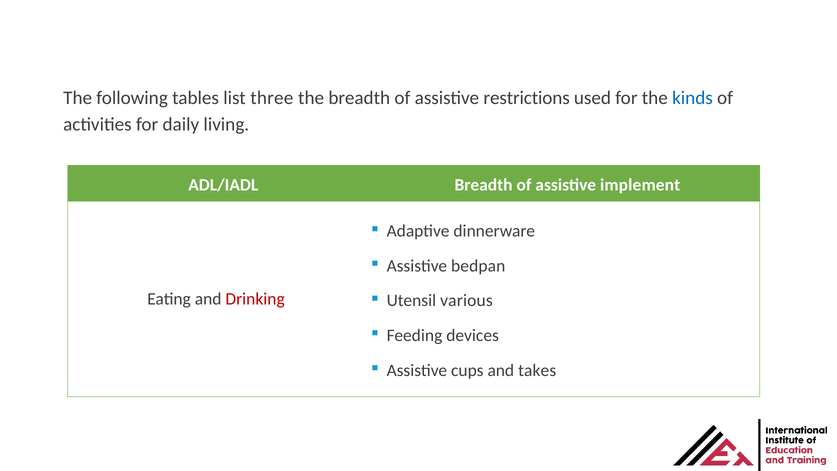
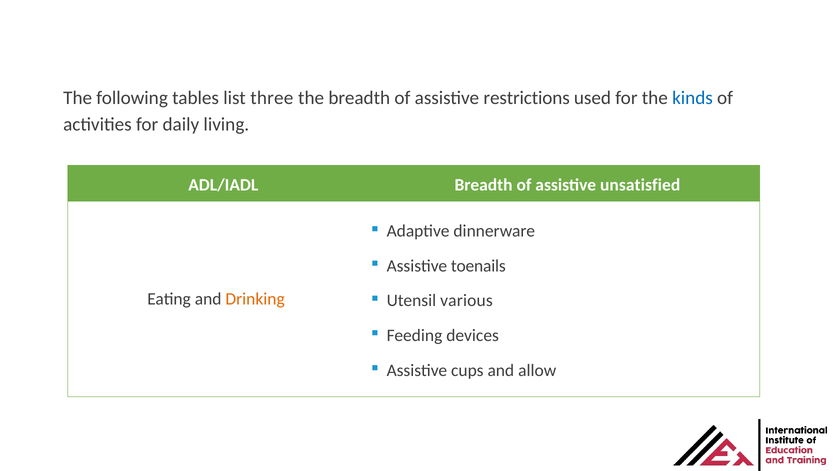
implement: implement -> unsatisfied
bedpan: bedpan -> toenails
Drinking colour: red -> orange
takes: takes -> allow
